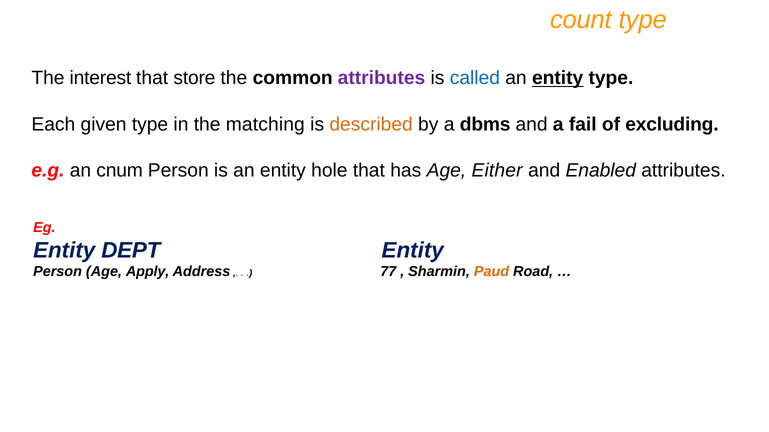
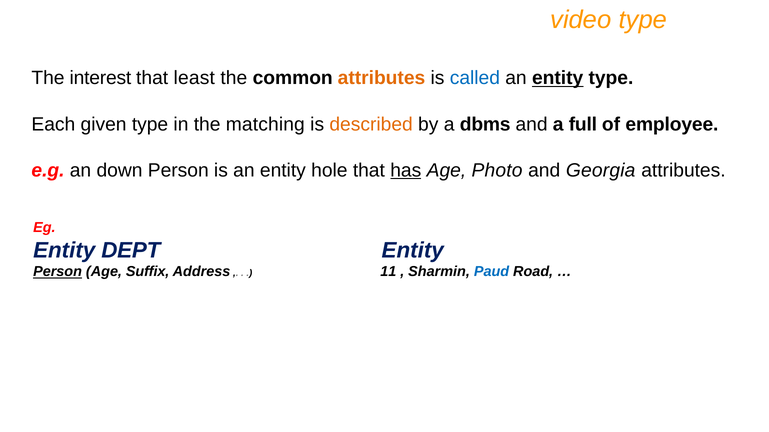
count: count -> video
store: store -> least
attributes at (381, 78) colour: purple -> orange
fail: fail -> full
excluding: excluding -> employee
cnum: cnum -> down
has underline: none -> present
Either: Either -> Photo
Enabled: Enabled -> Georgia
Person at (58, 272) underline: none -> present
Apply: Apply -> Suffix
77: 77 -> 11
Paud colour: orange -> blue
